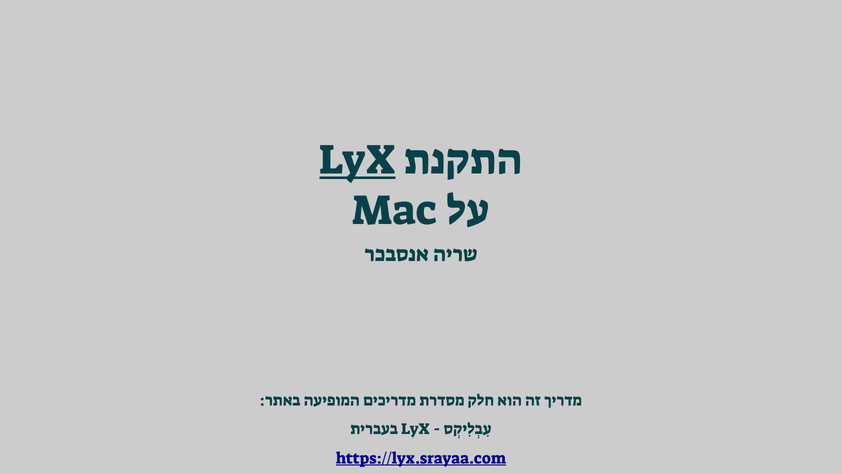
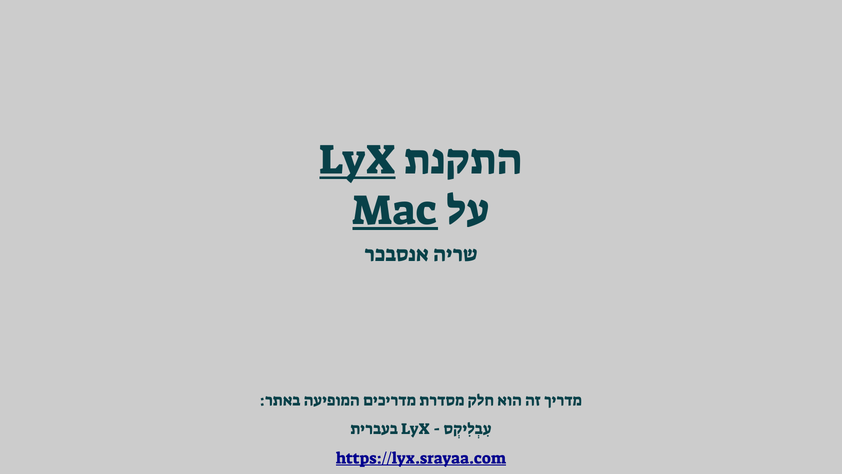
Mac underline: none -> present
